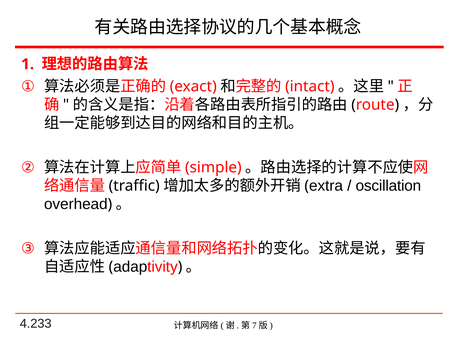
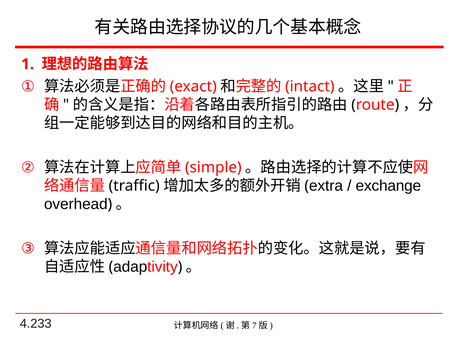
oscillation: oscillation -> exchange
